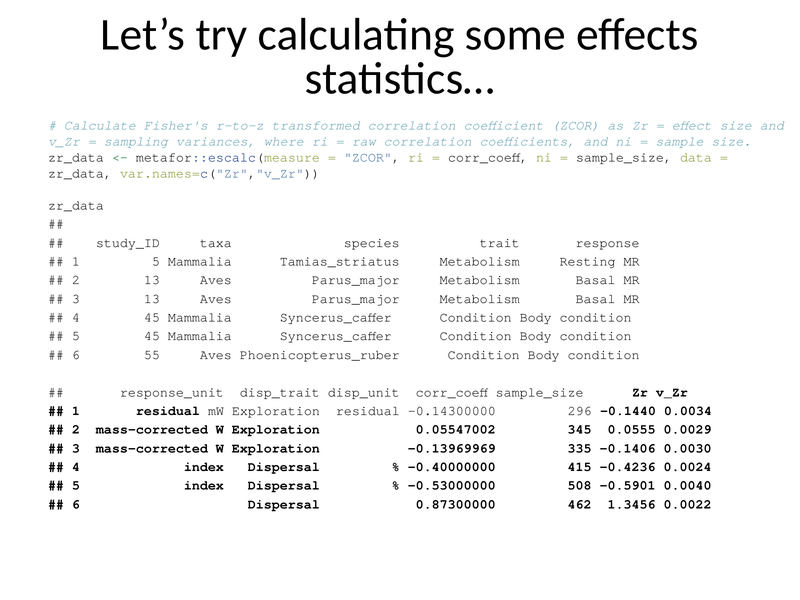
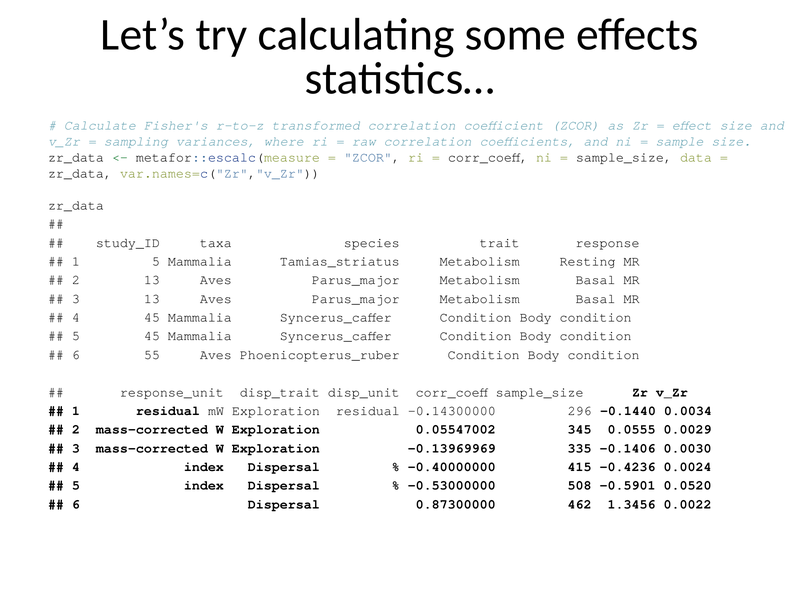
0.0040: 0.0040 -> 0.0520
